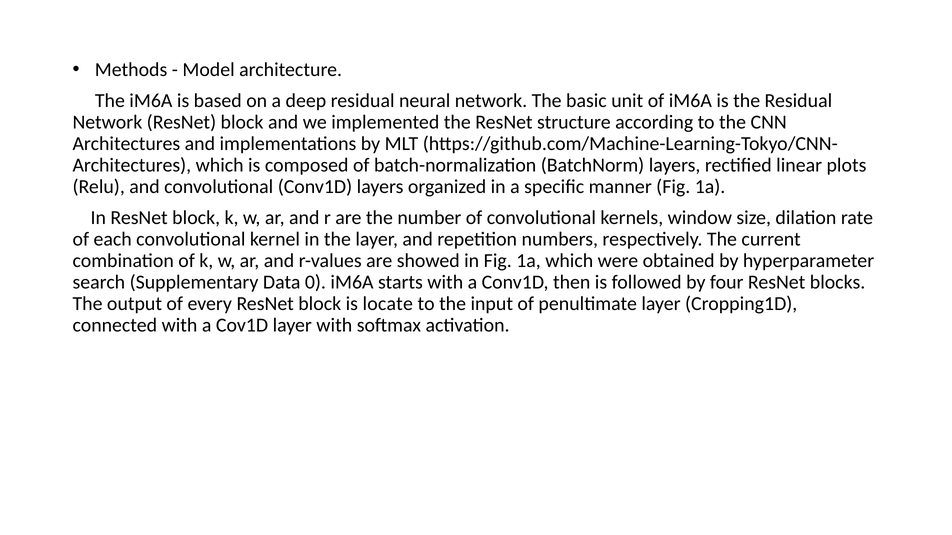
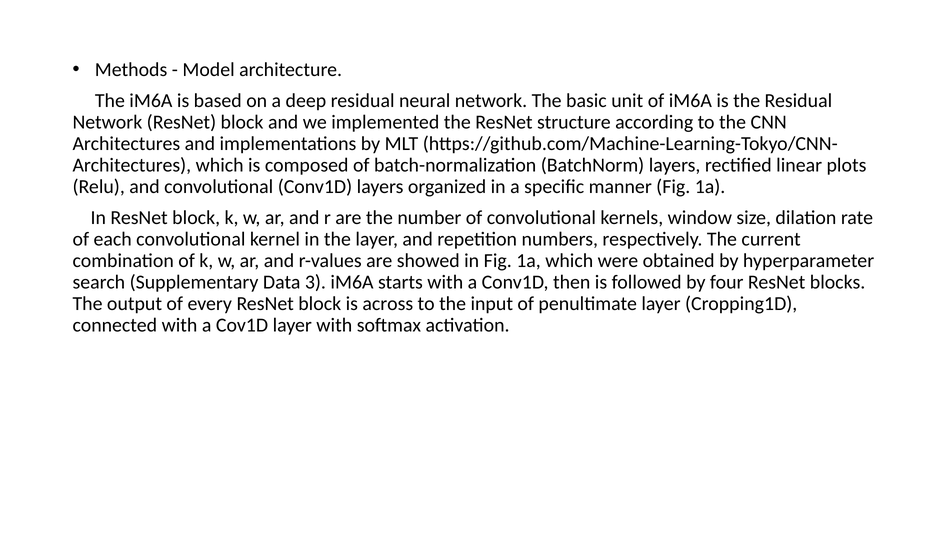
0: 0 -> 3
locate: locate -> across
